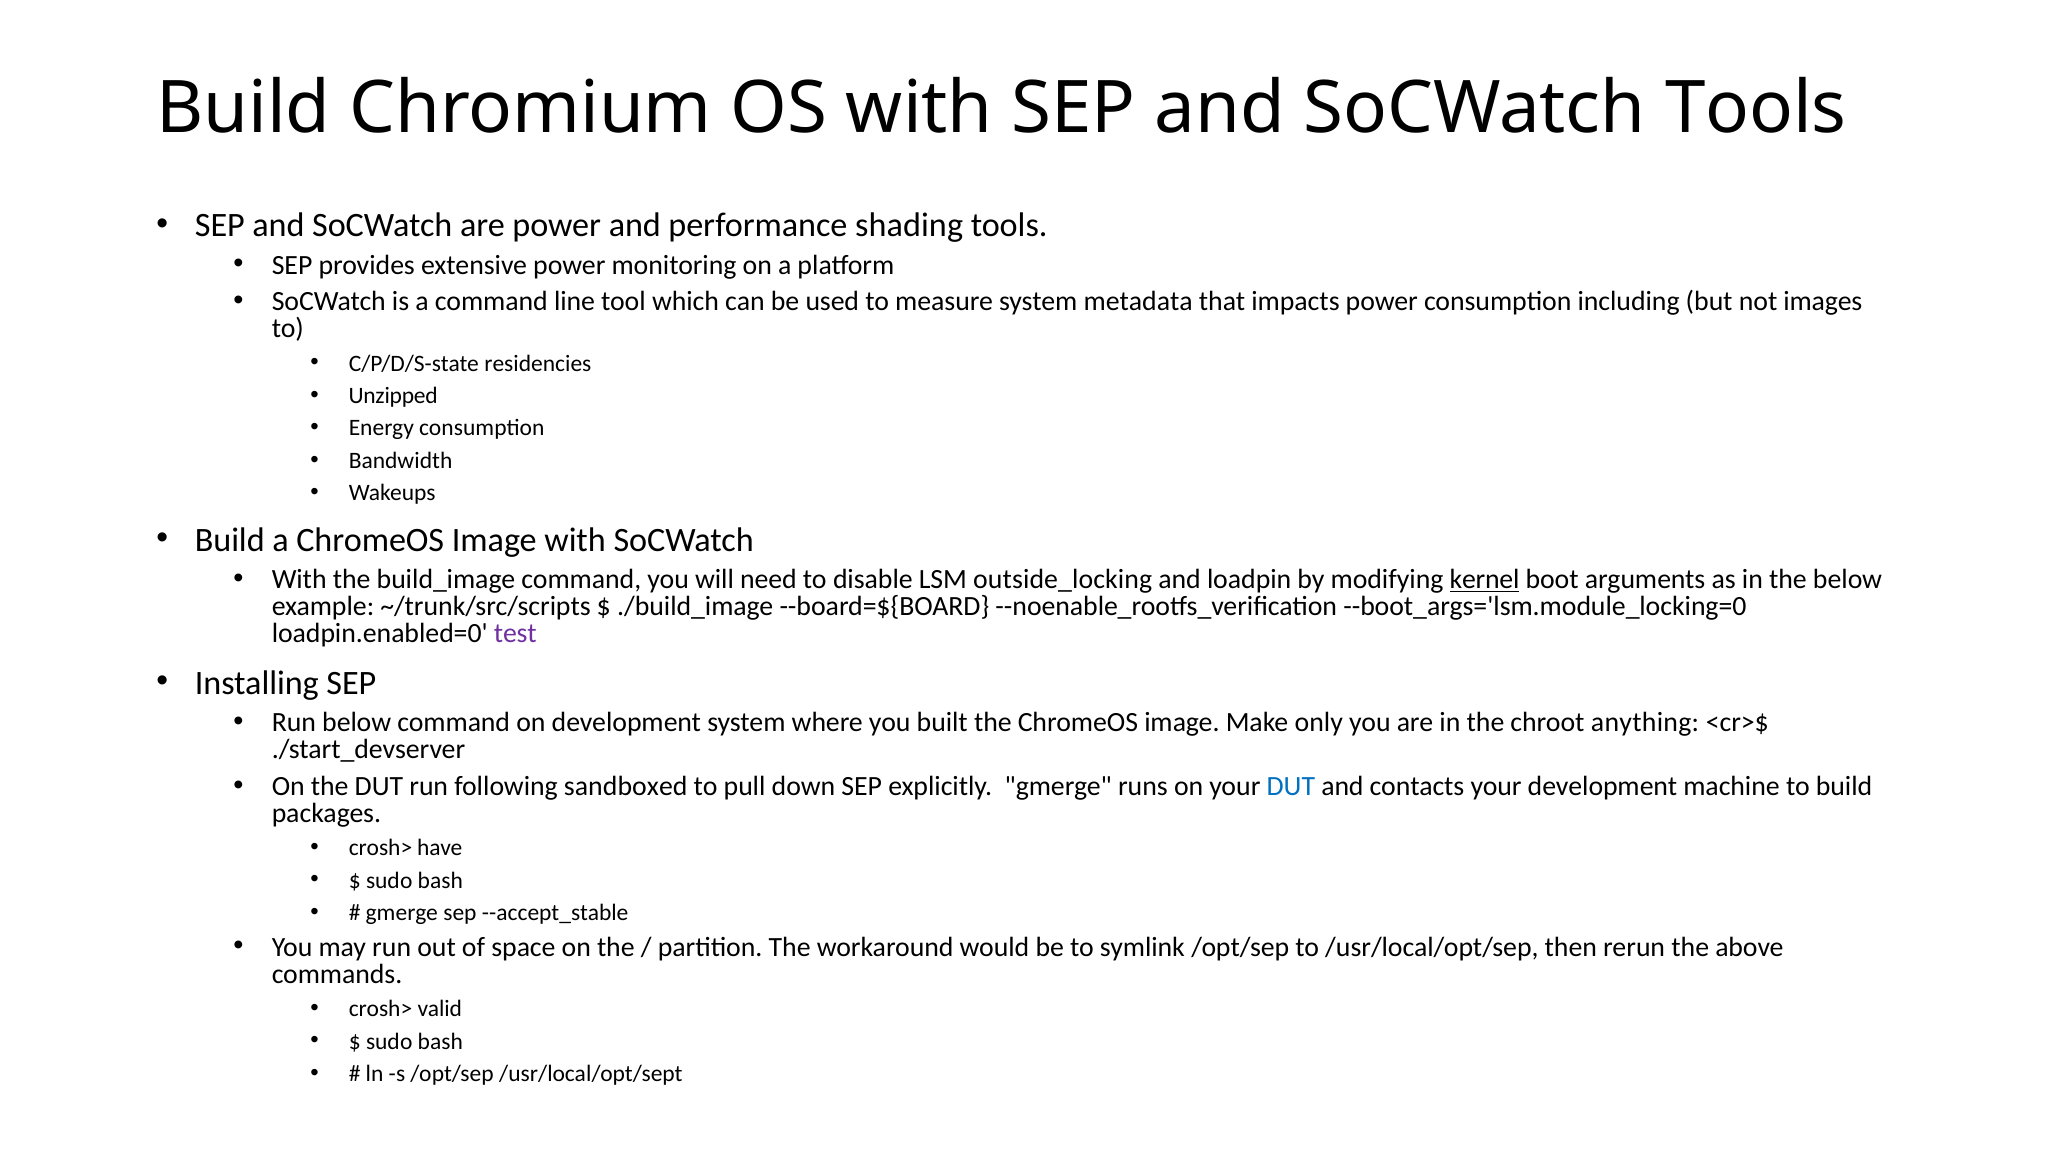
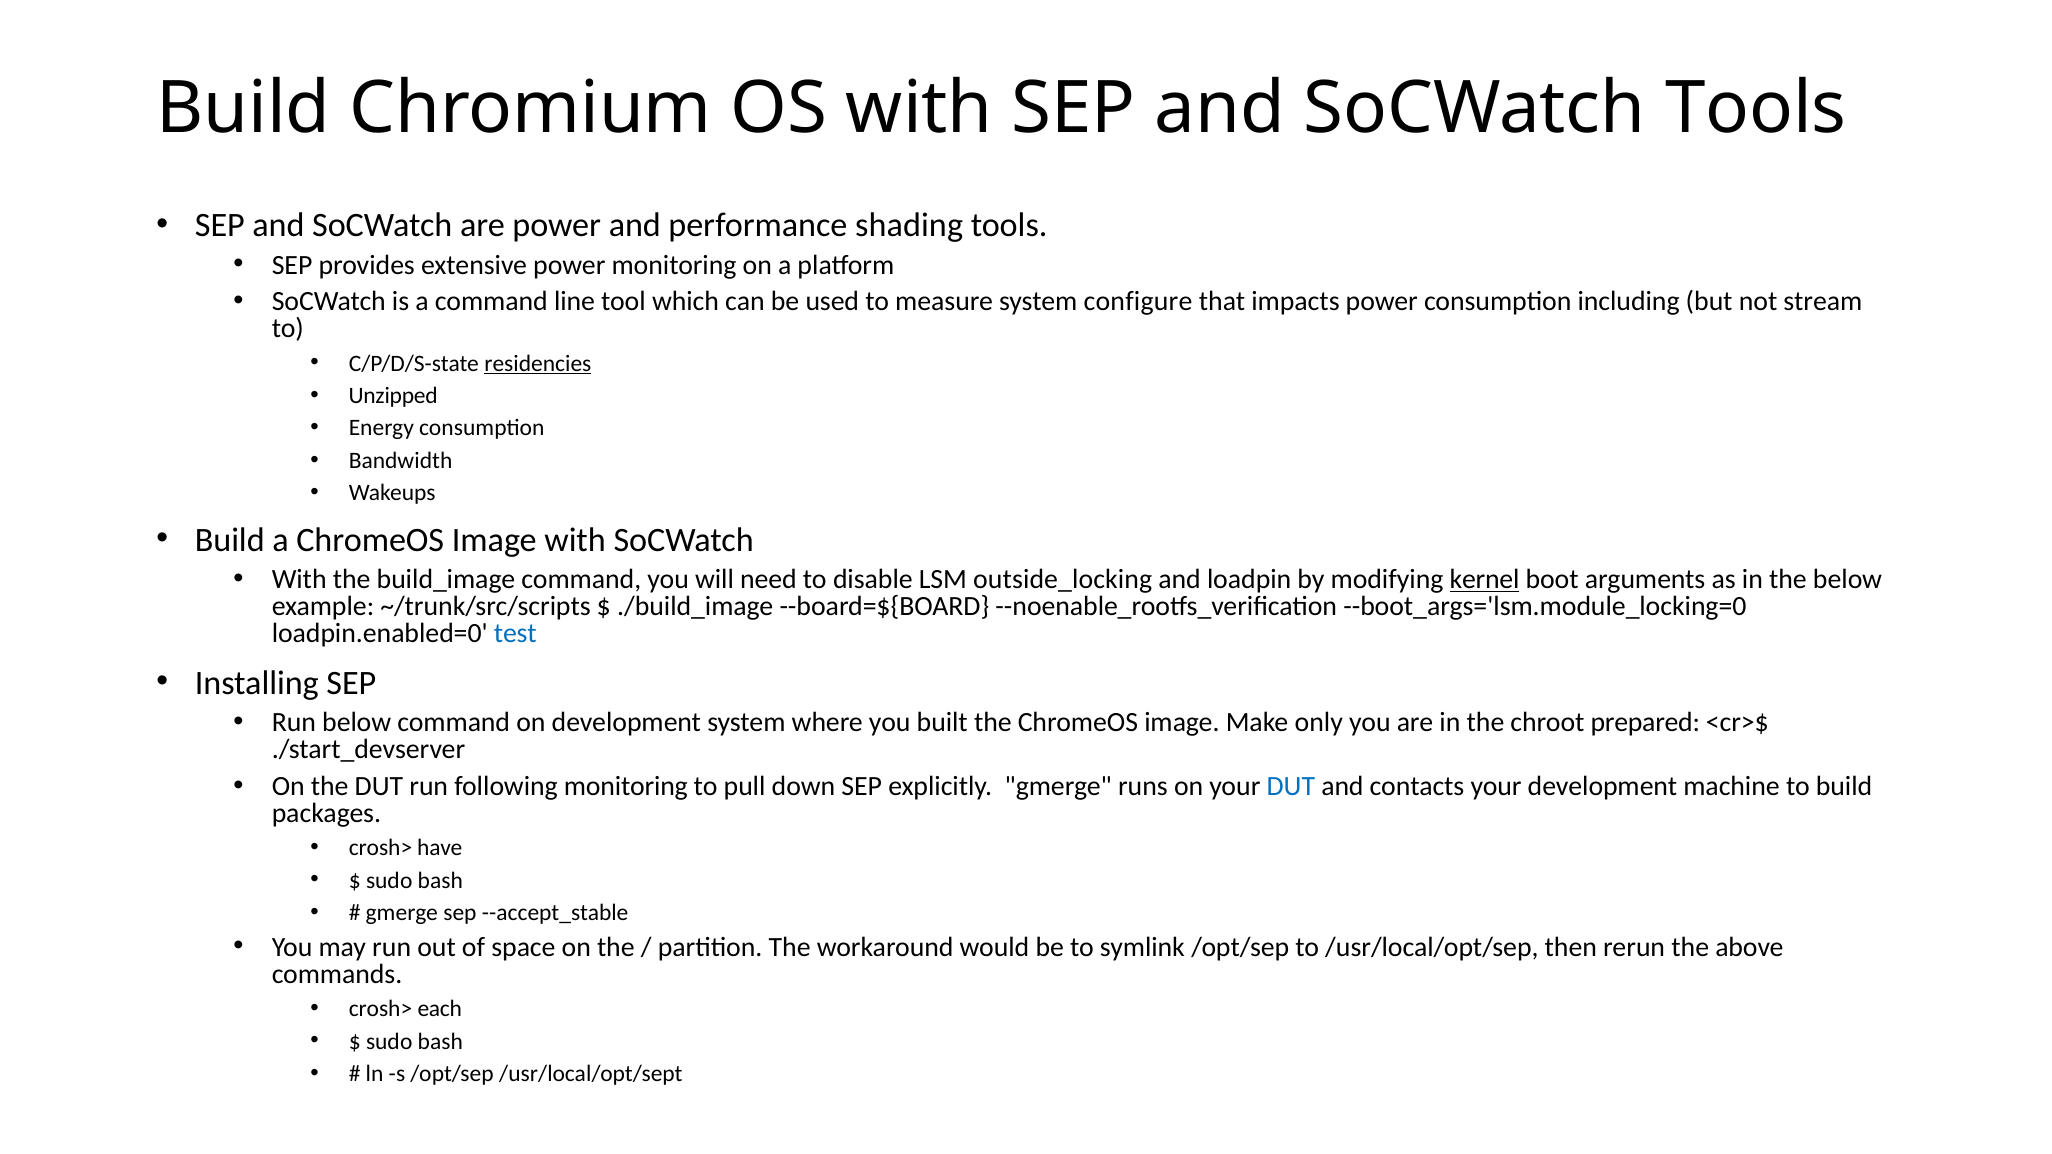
metadata: metadata -> configure
images: images -> stream
residencies underline: none -> present
test colour: purple -> blue
anything: anything -> prepared
following sandboxed: sandboxed -> monitoring
valid: valid -> each
